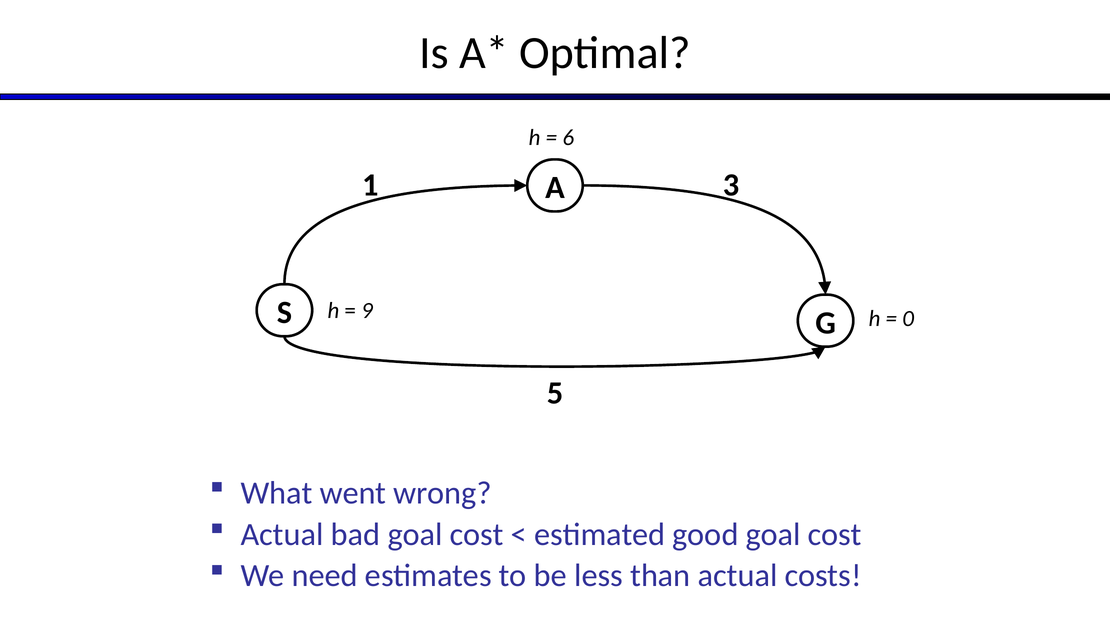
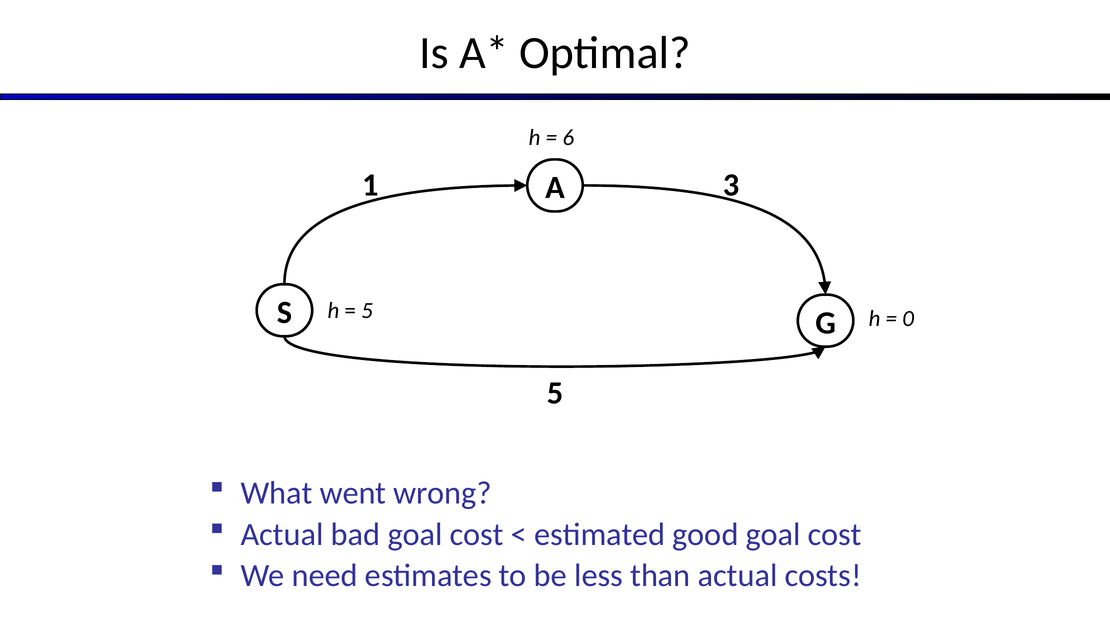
9 at (367, 311): 9 -> 5
